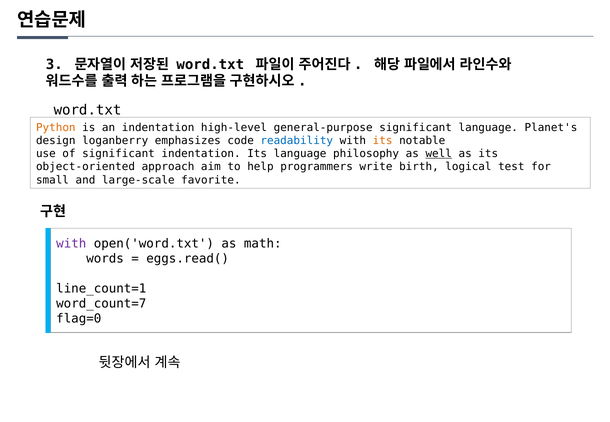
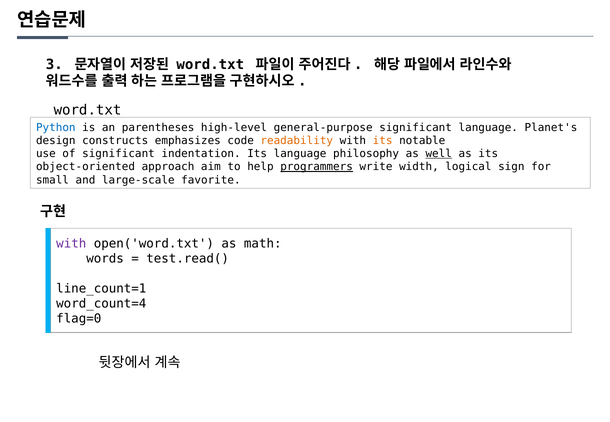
Python colour: orange -> blue
an indentation: indentation -> parentheses
loganberry: loganberry -> constructs
readability colour: blue -> orange
programmers underline: none -> present
birth: birth -> width
test: test -> sign
eggs.read(: eggs.read( -> test.read(
word_count=7: word_count=7 -> word_count=4
